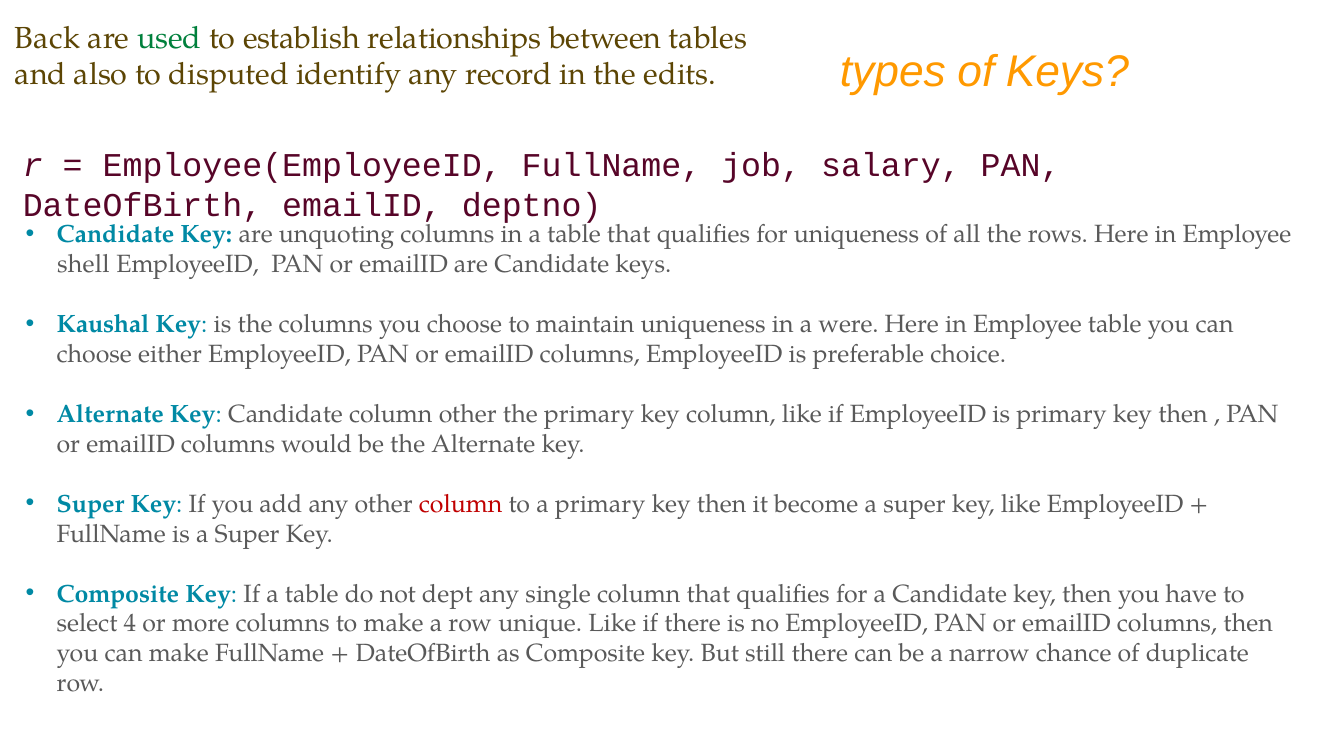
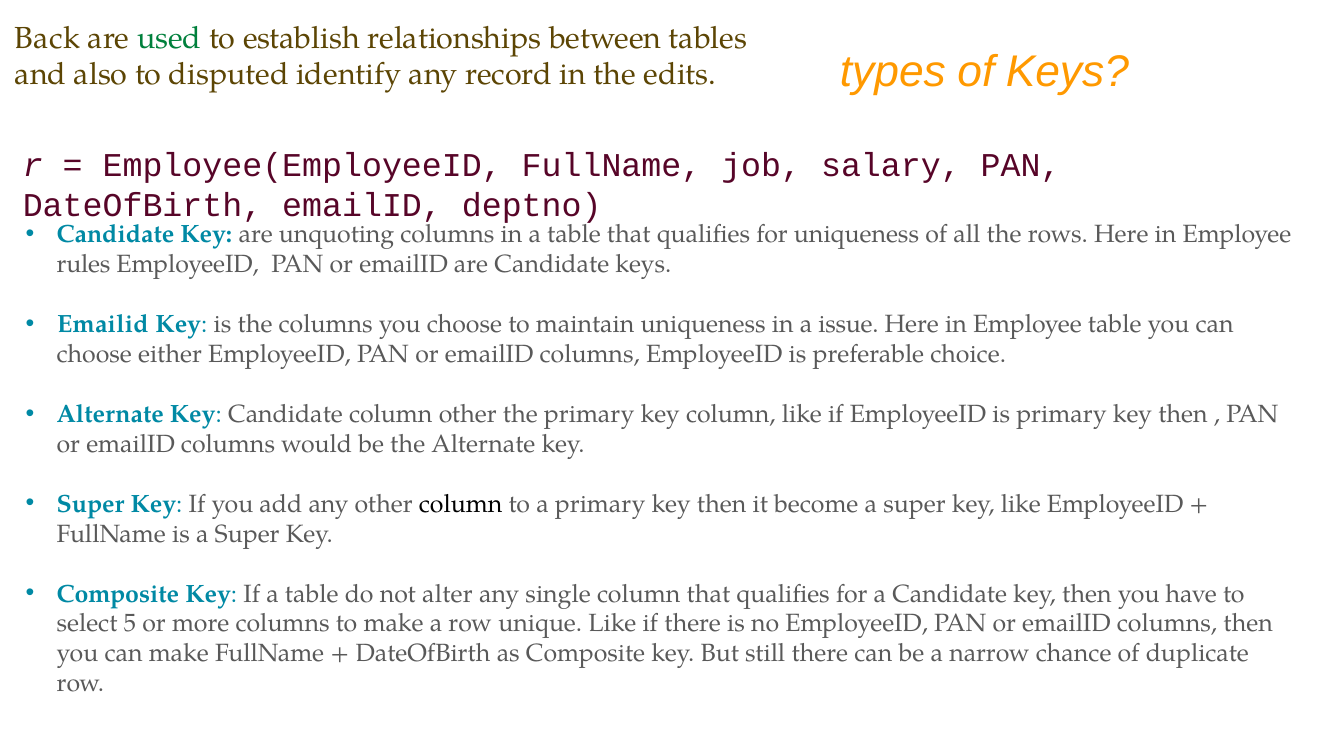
shell: shell -> rules
Kaushal at (103, 325): Kaushal -> Emailid
were: were -> issue
column at (461, 504) colour: red -> black
dept: dept -> alter
4: 4 -> 5
